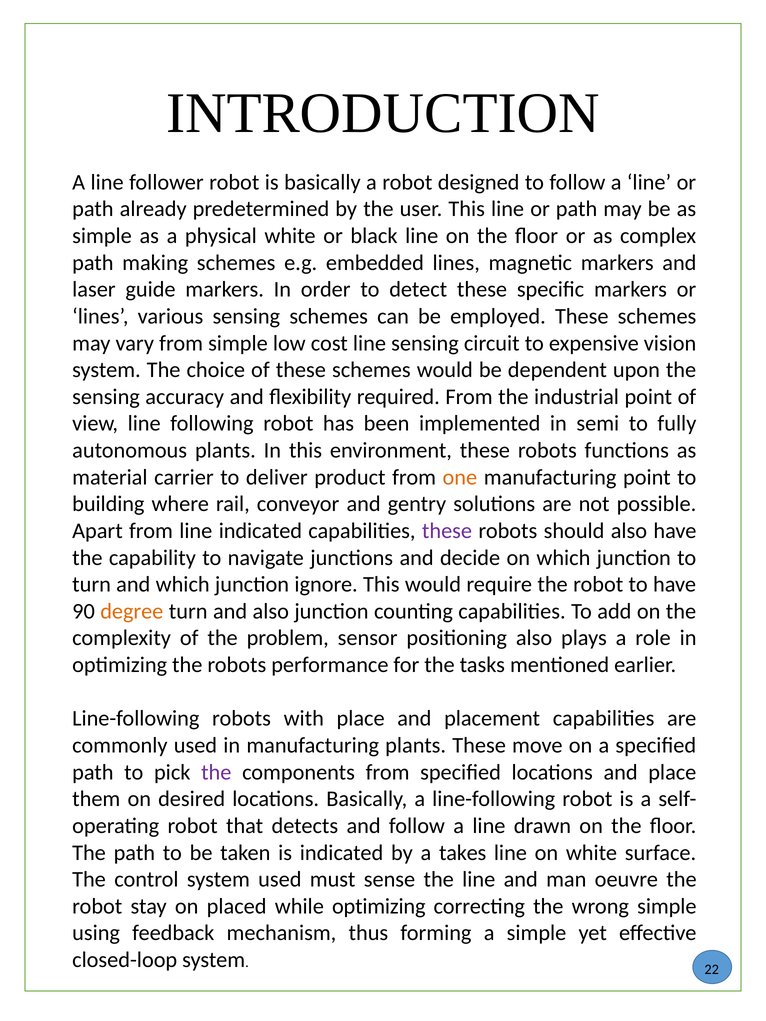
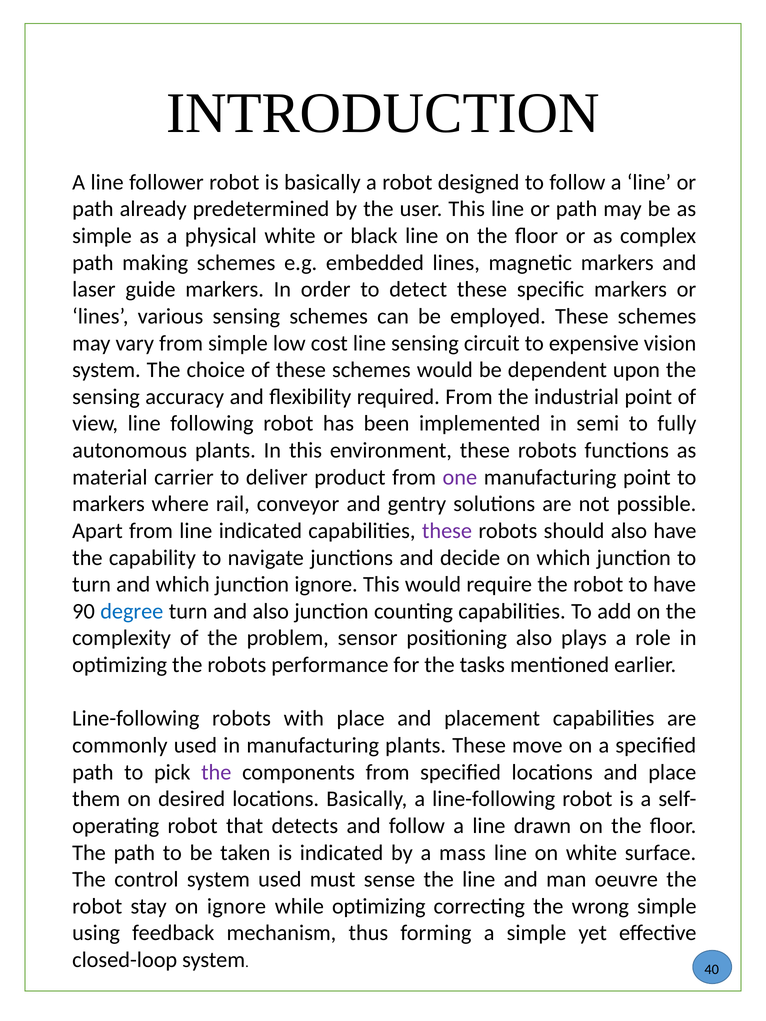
one colour: orange -> purple
building at (108, 504): building -> markers
degree colour: orange -> blue
takes: takes -> mass
on placed: placed -> ignore
22: 22 -> 40
